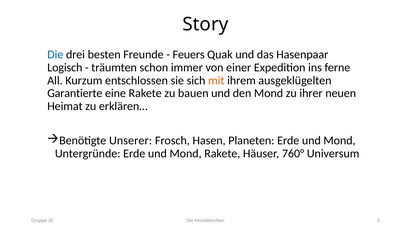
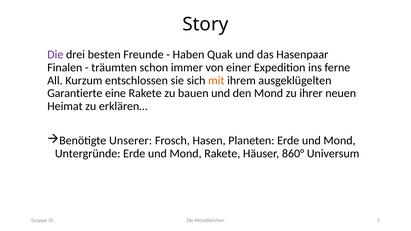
Die at (55, 55) colour: blue -> purple
Feuers: Feuers -> Haben
Logisch: Logisch -> Finalen
760°: 760° -> 860°
